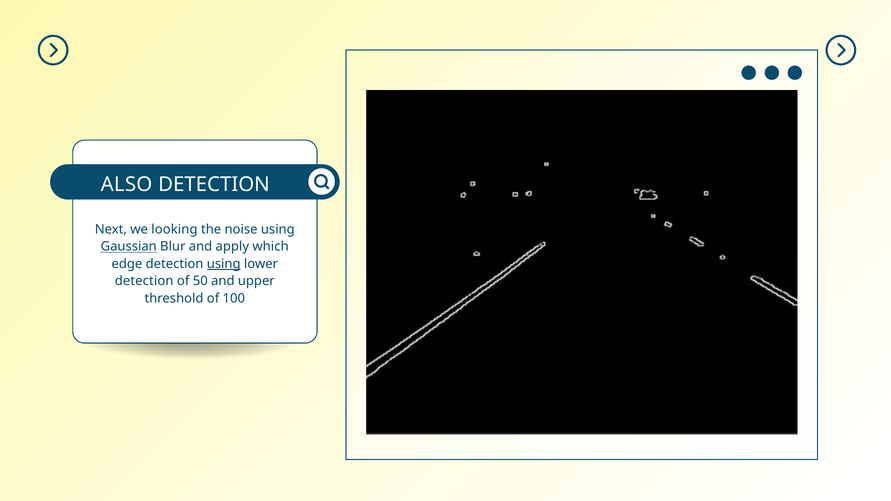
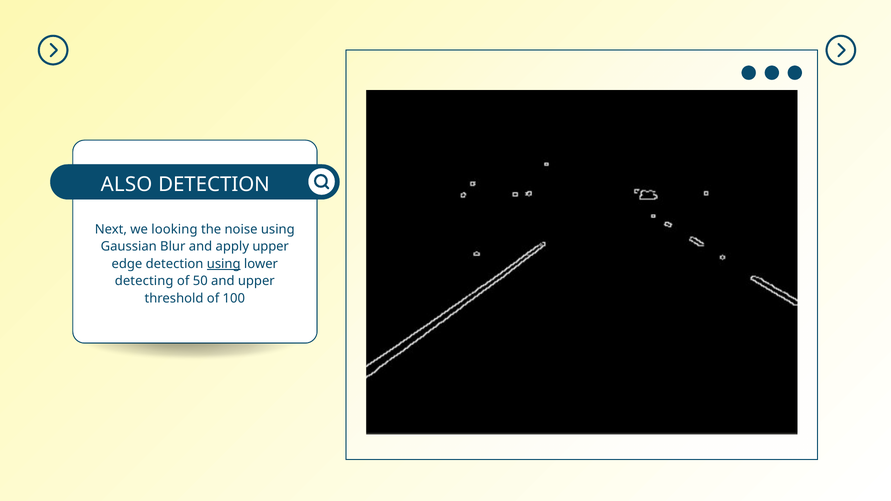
Gaussian underline: present -> none
apply which: which -> upper
detection at (144, 281): detection -> detecting
